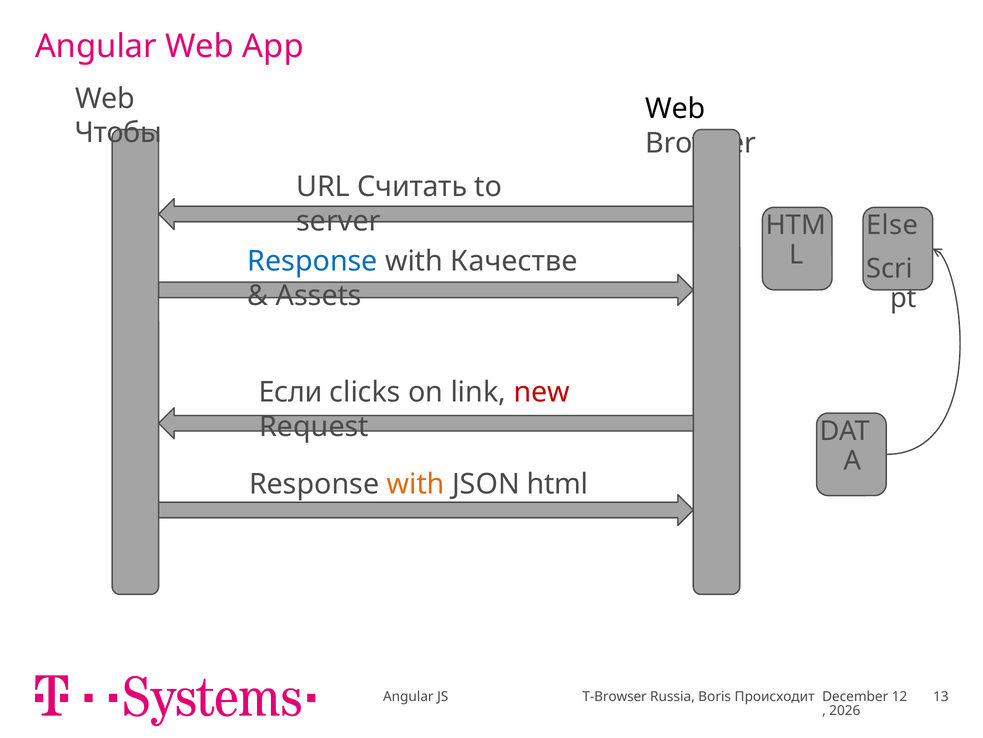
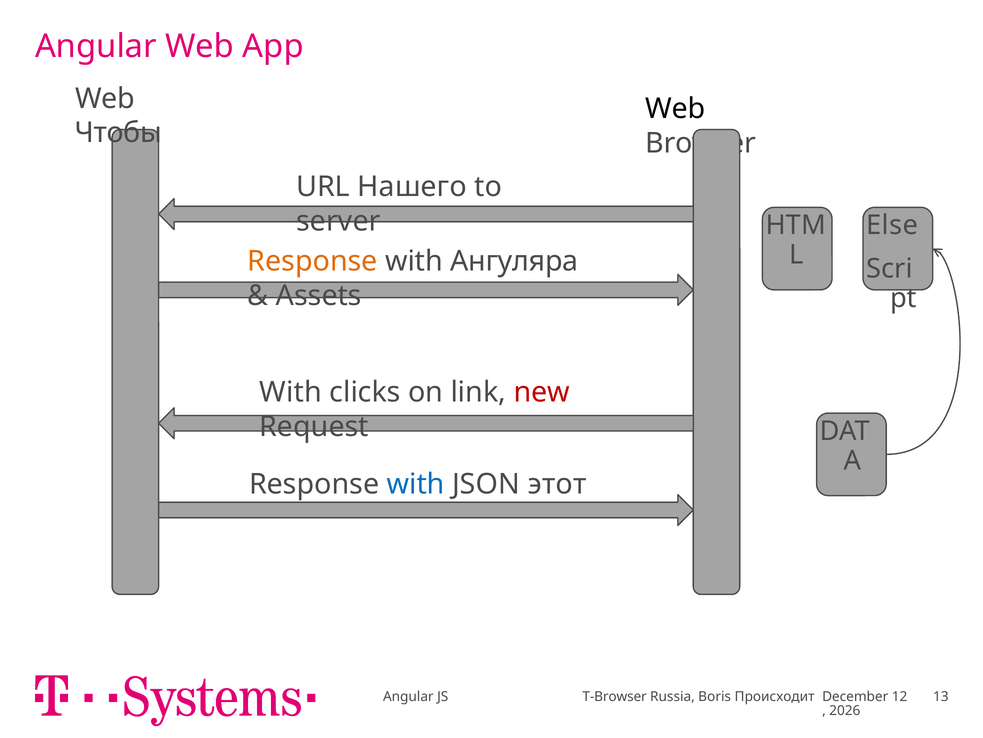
Считать: Считать -> Нашего
Response at (312, 261) colour: blue -> orange
Качестве: Качестве -> Ангуляра
Если at (291, 392): Если -> With
with at (416, 484) colour: orange -> blue
html: html -> этот
